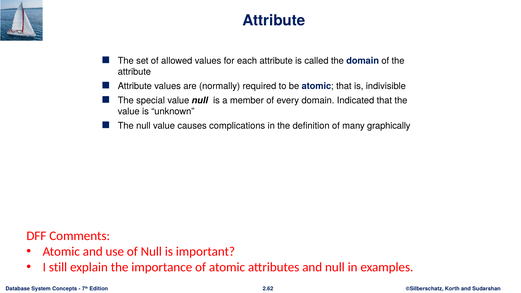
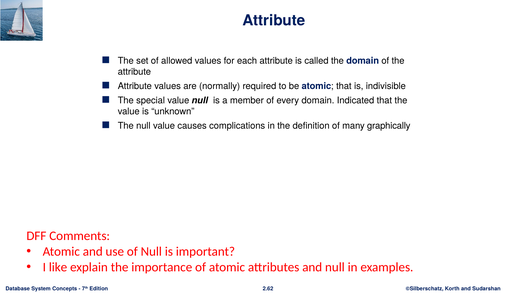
still: still -> like
